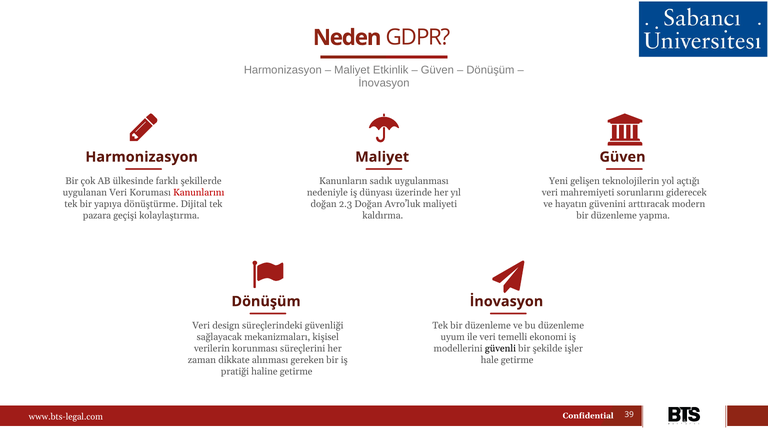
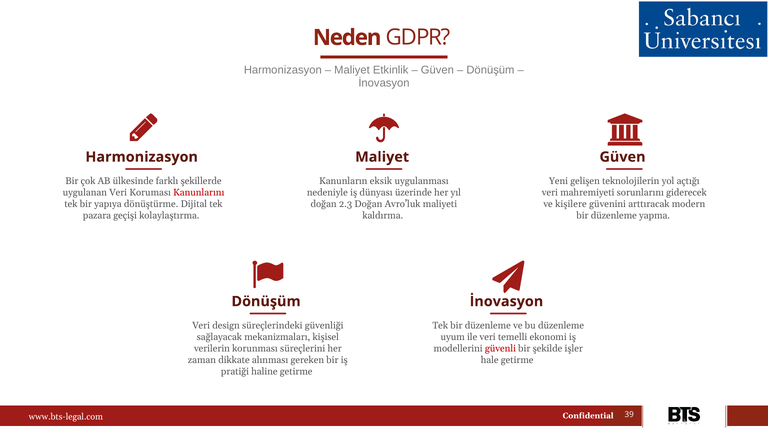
sadık: sadık -> eksik
hayatın: hayatın -> kişilere
güvenli colour: black -> red
